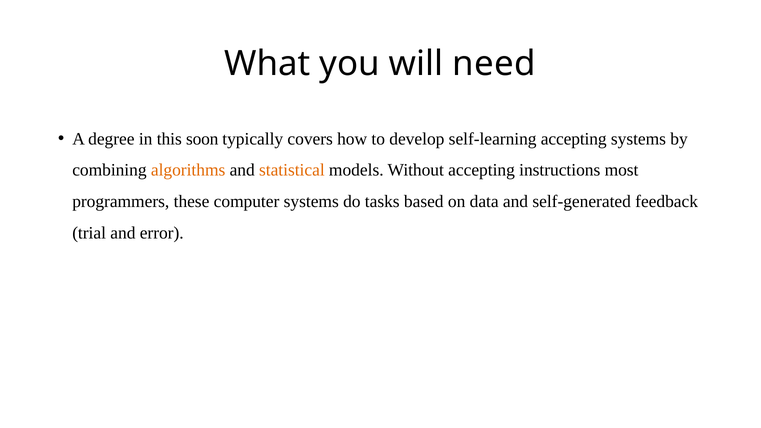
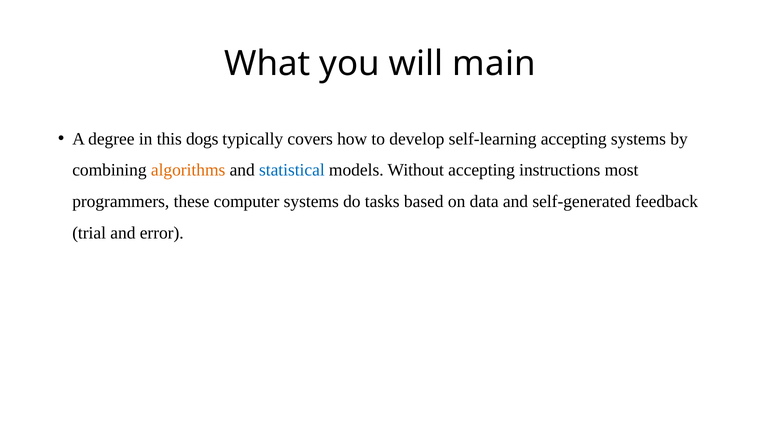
need: need -> main
soon: soon -> dogs
statistical colour: orange -> blue
